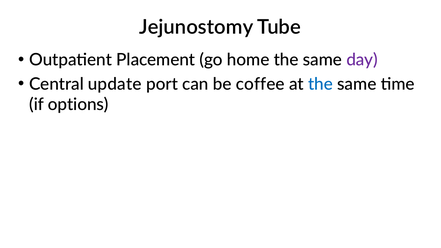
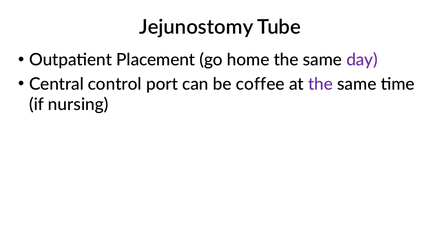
update: update -> control
the at (321, 84) colour: blue -> purple
options: options -> nursing
